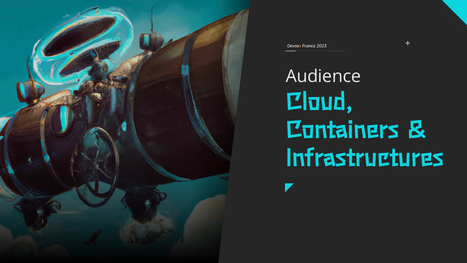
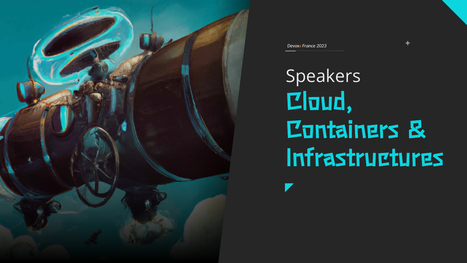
Audience: Audience -> Speakers
